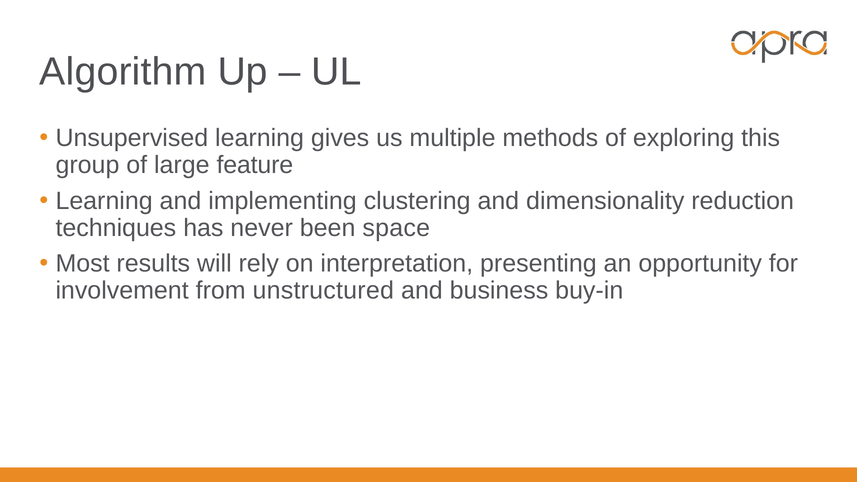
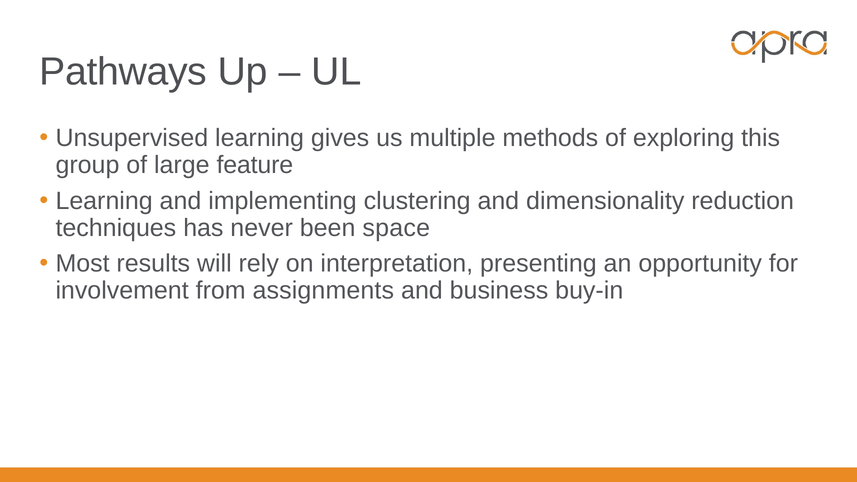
Algorithm: Algorithm -> Pathways
unstructured: unstructured -> assignments
